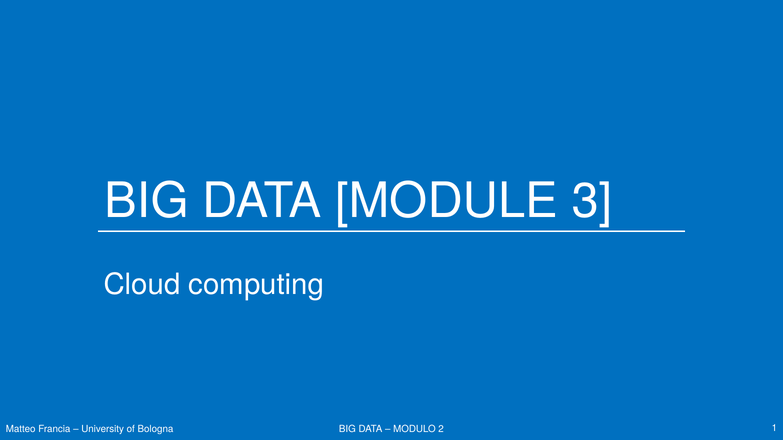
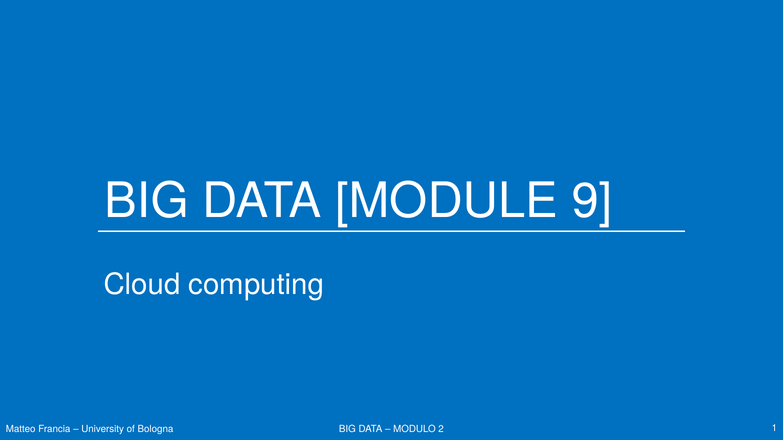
3: 3 -> 9
